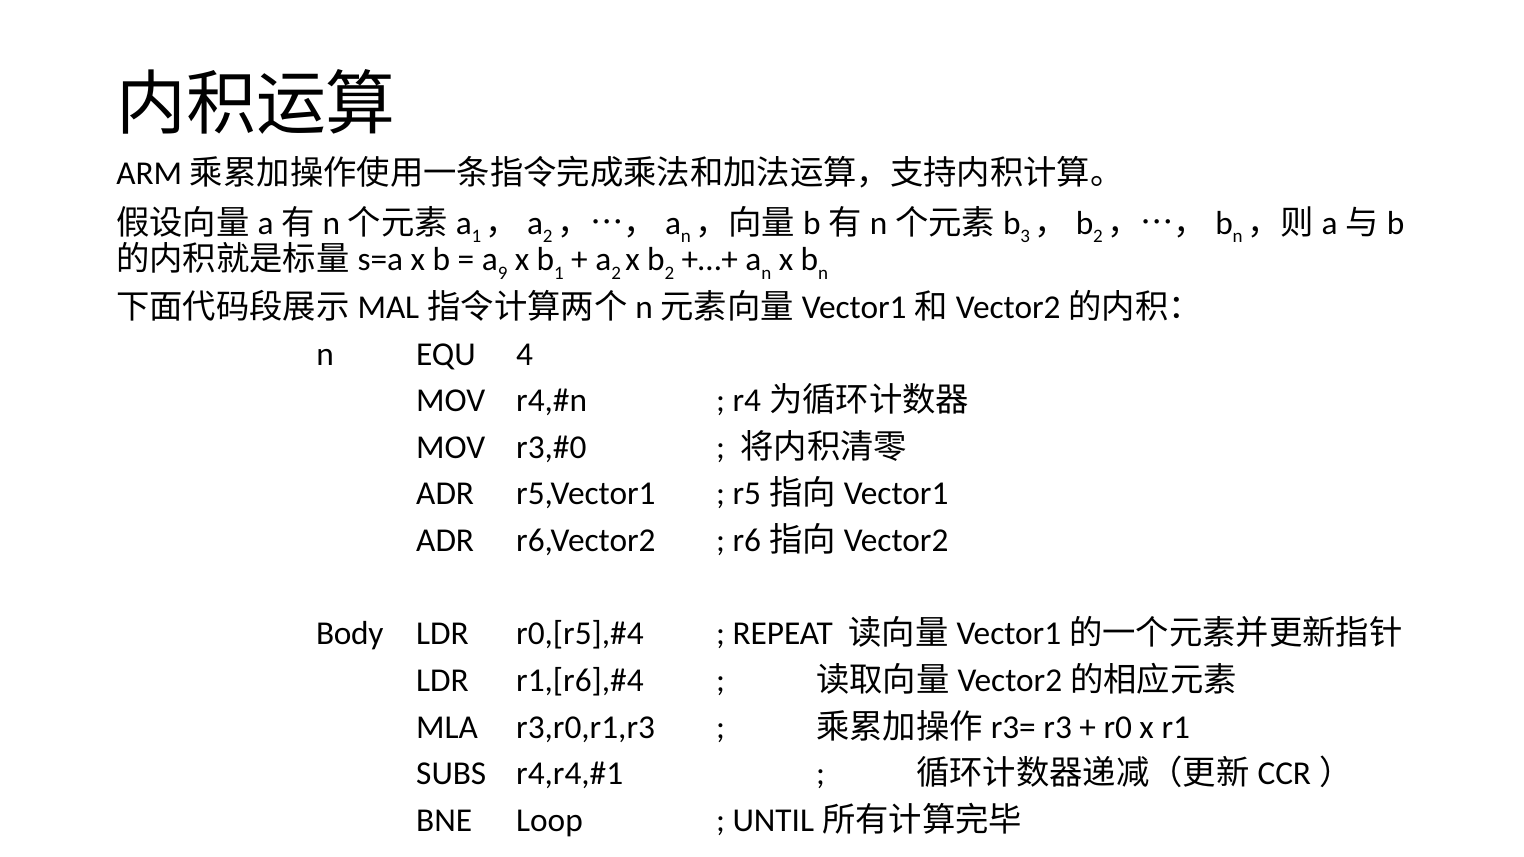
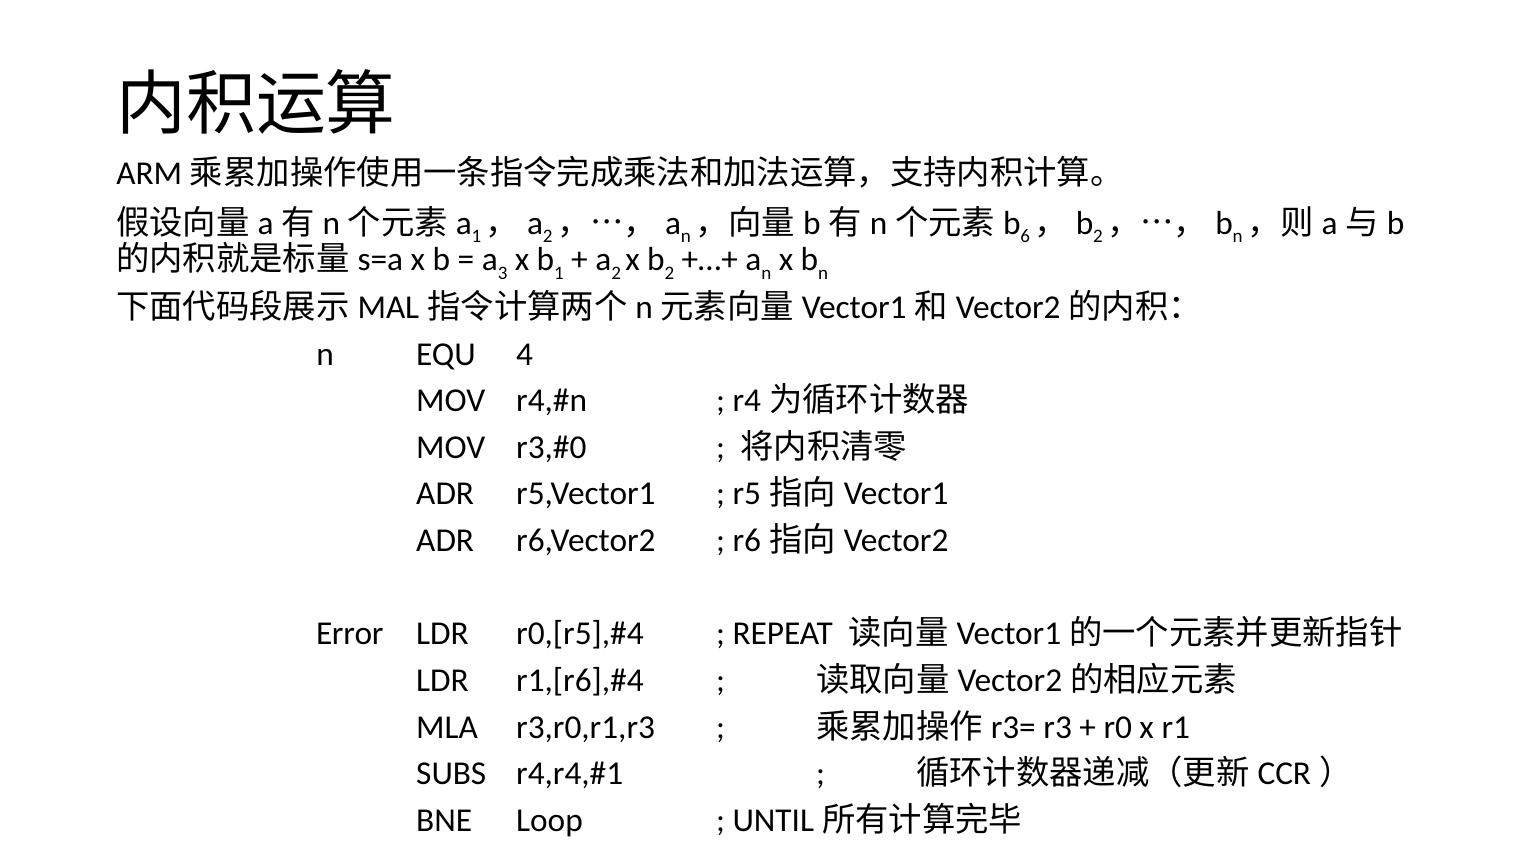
3: 3 -> 6
9: 9 -> 3
Body: Body -> Error
